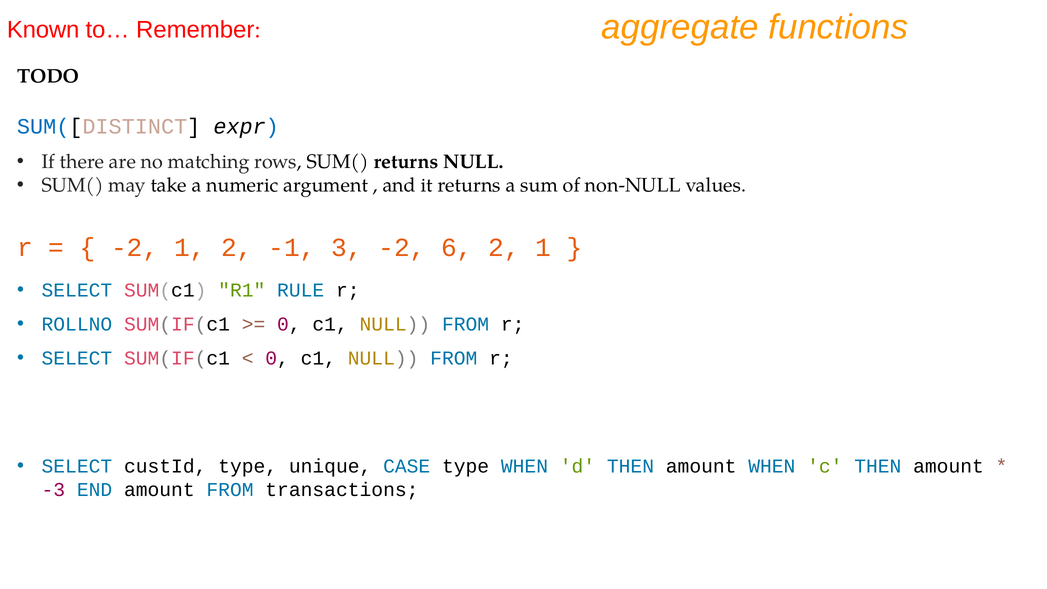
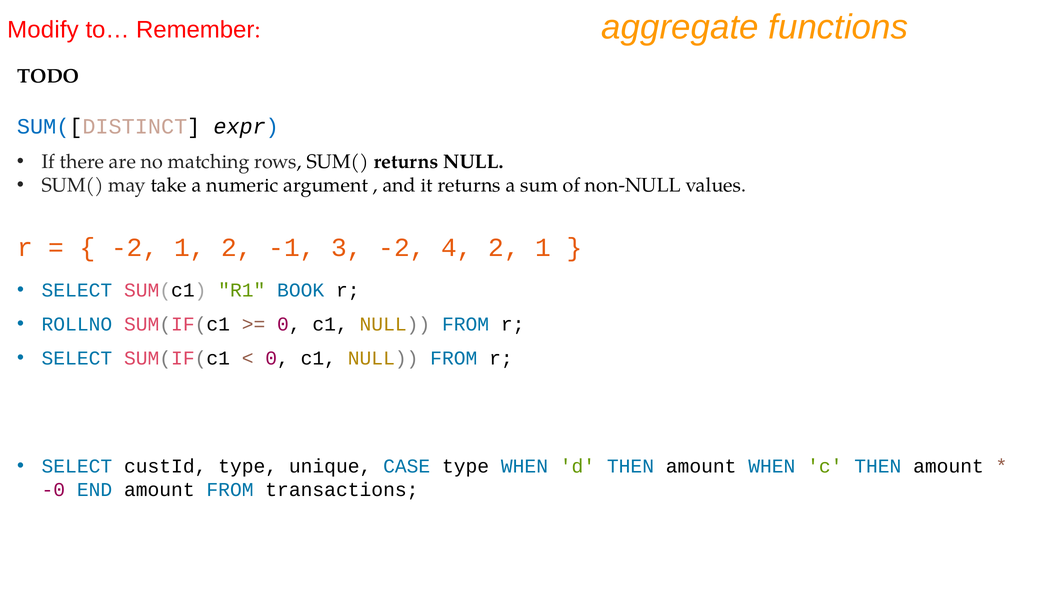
Known: Known -> Modify
6: 6 -> 4
RULE: RULE -> BOOK
-3: -3 -> -0
